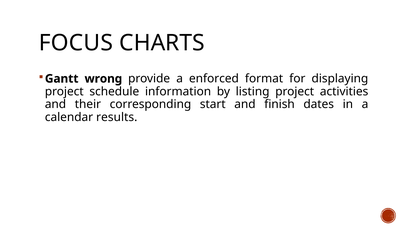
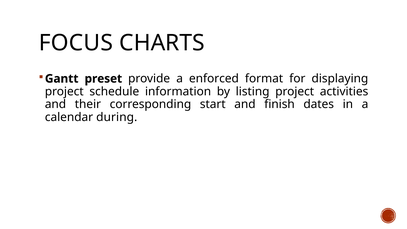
wrong: wrong -> preset
results: results -> during
